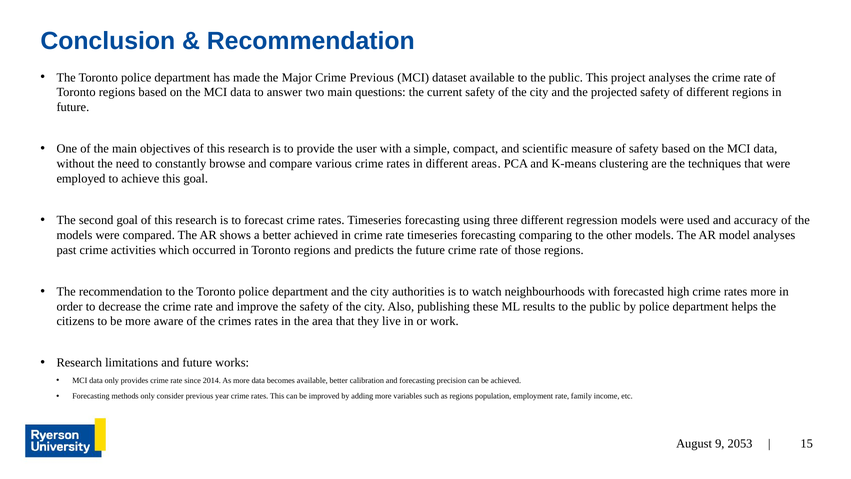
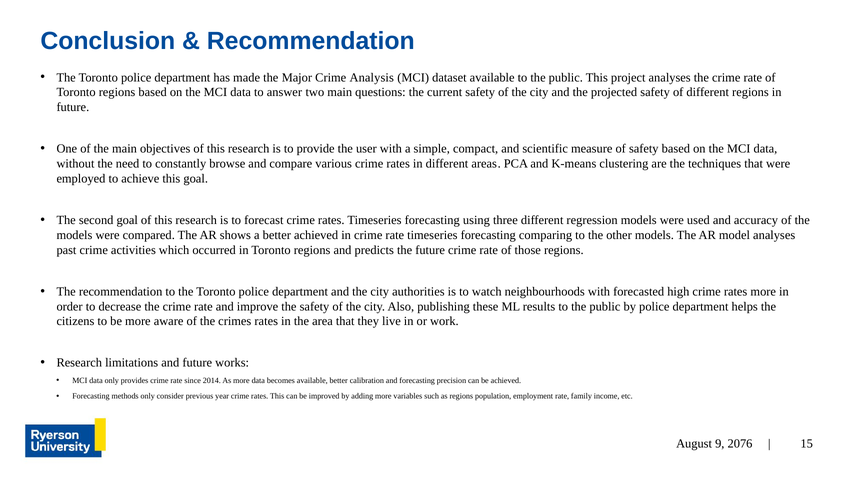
Crime Previous: Previous -> Analysis
2053: 2053 -> 2076
